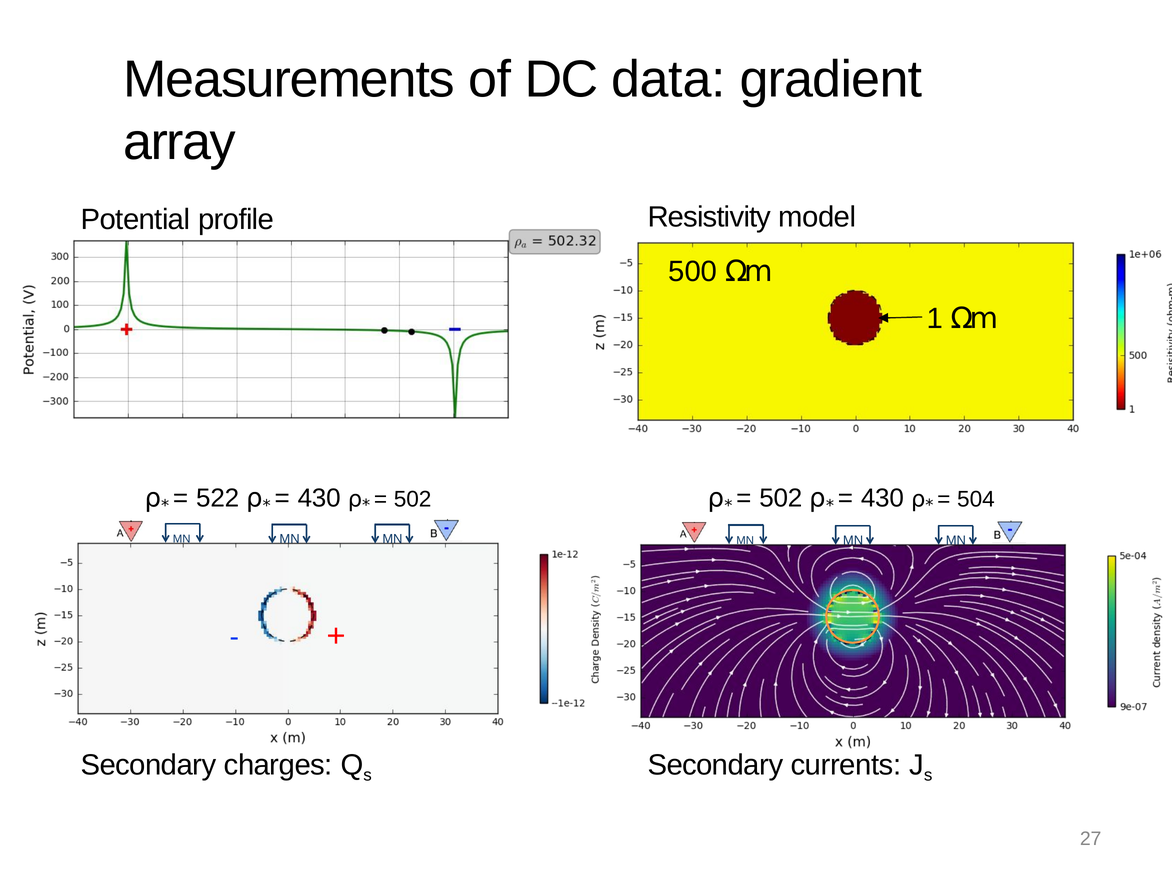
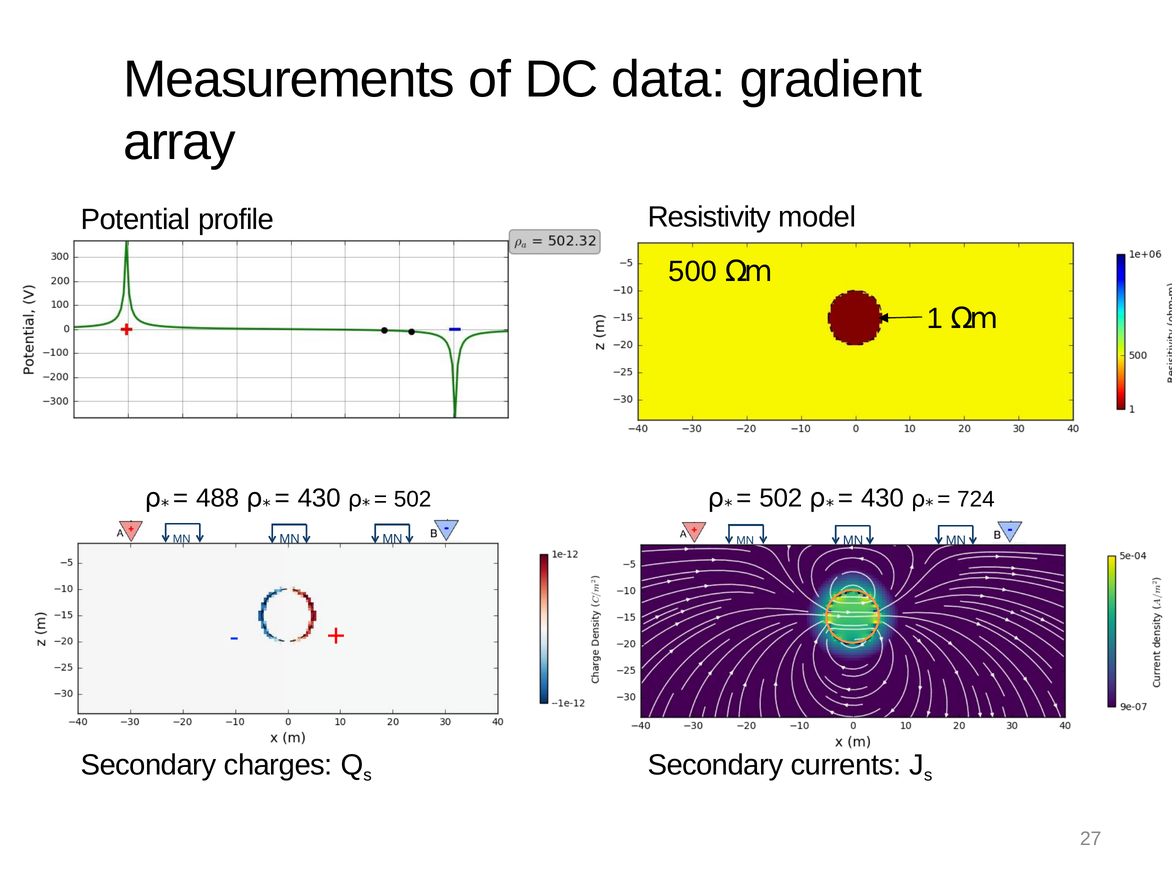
522: 522 -> 488
504: 504 -> 724
